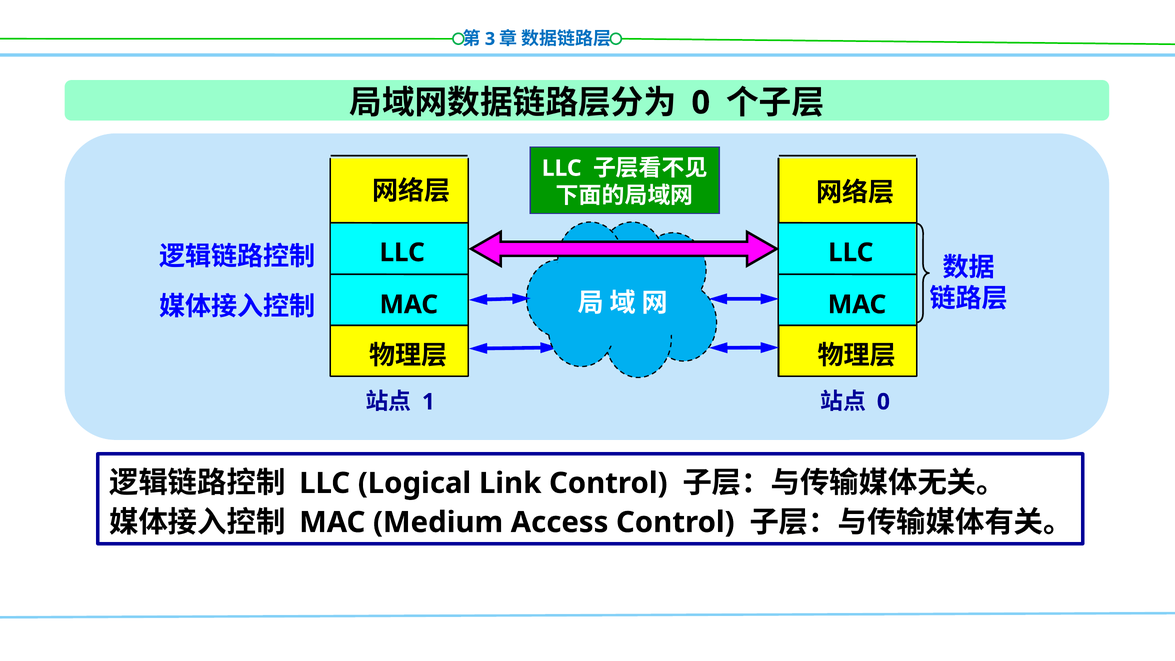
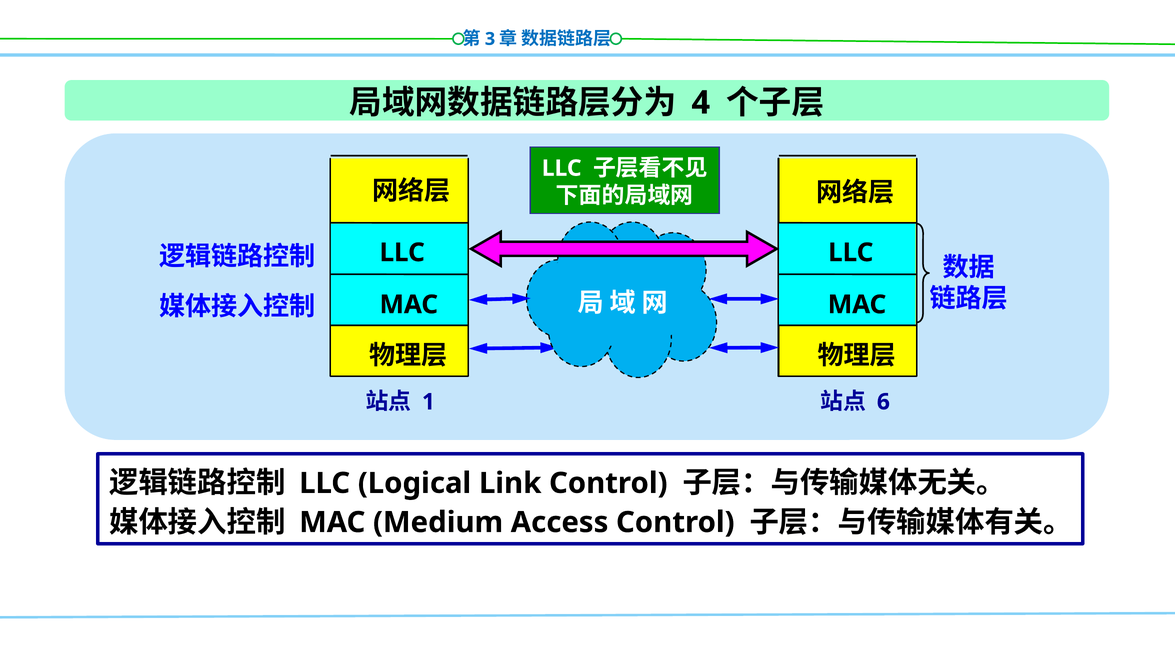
0 at (701, 103): 0 -> 4
0 at (883, 402): 0 -> 6
